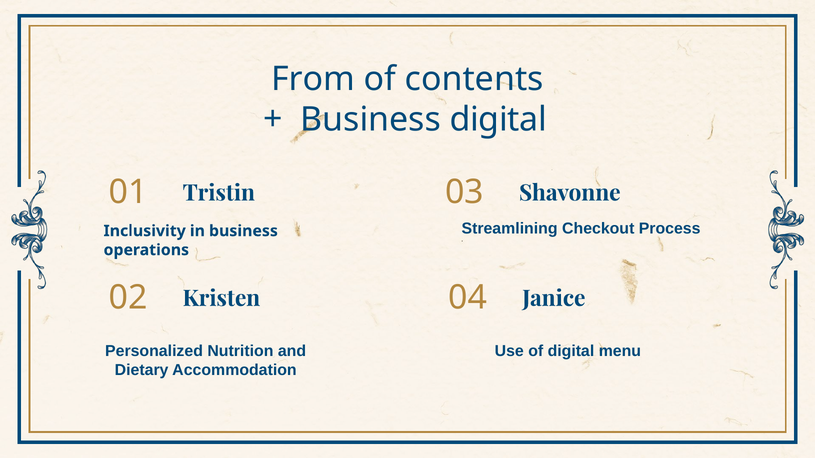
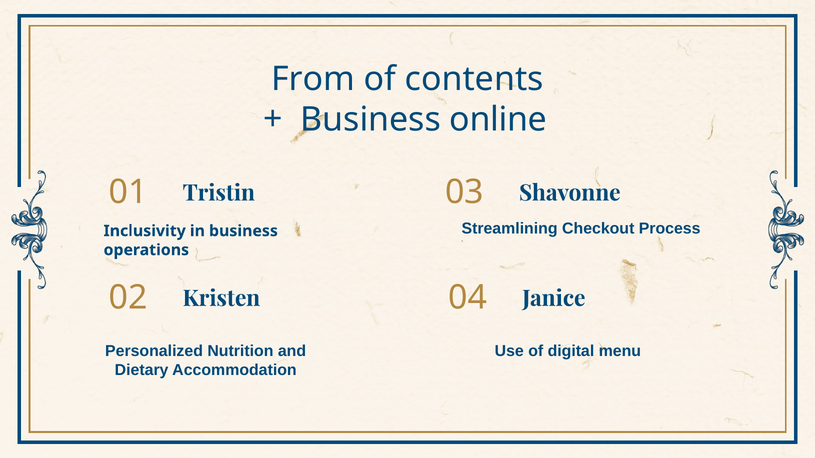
Business digital: digital -> online
